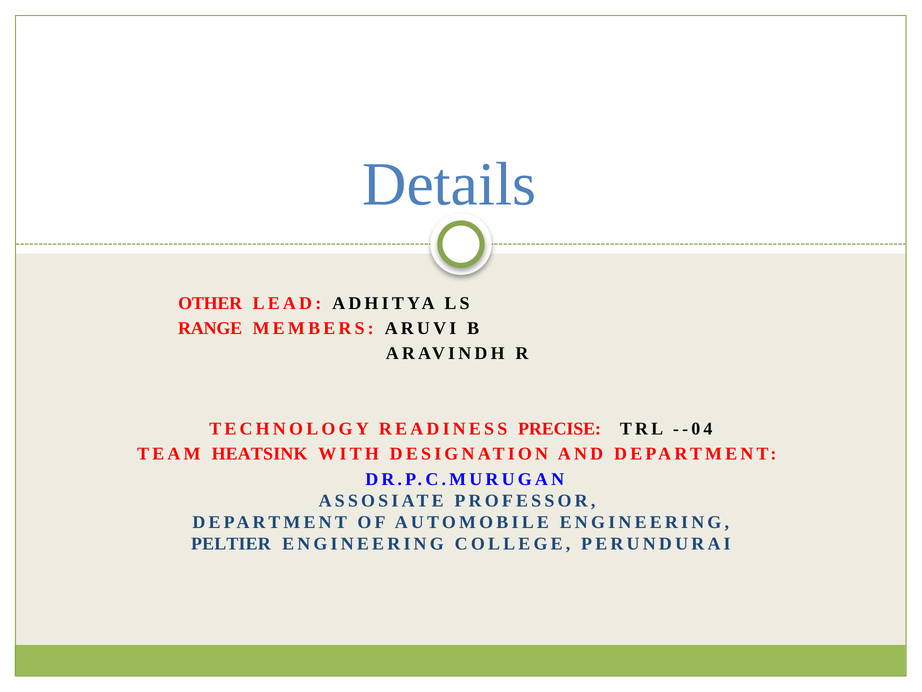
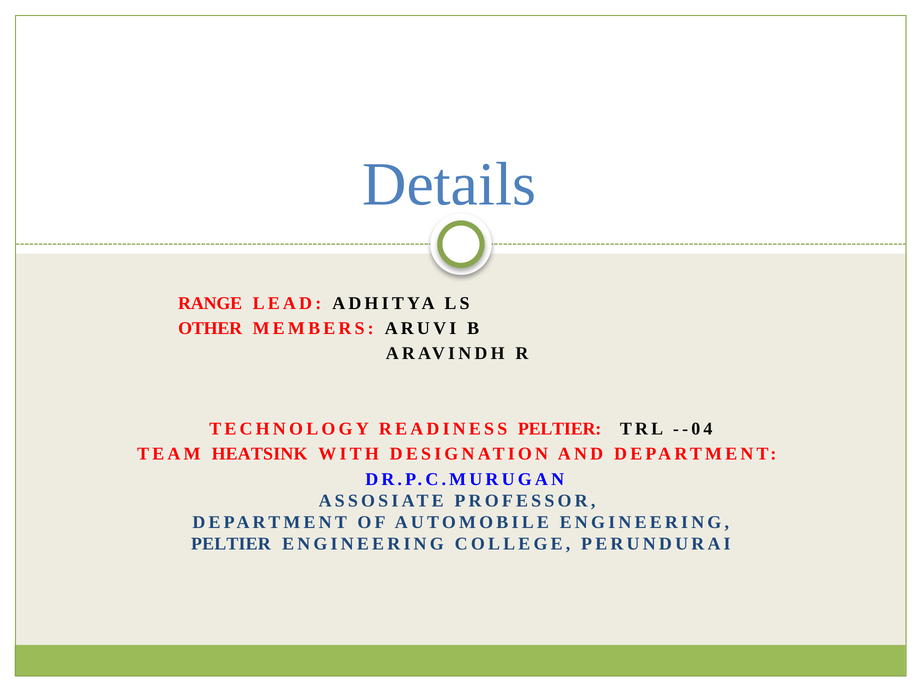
OTHER: OTHER -> RANGE
RANGE: RANGE -> OTHER
READINESS PRECISE: PRECISE -> PELTIER
